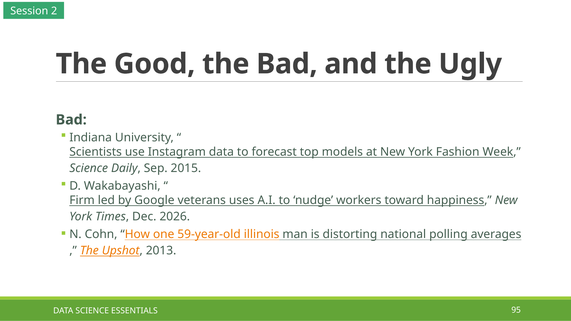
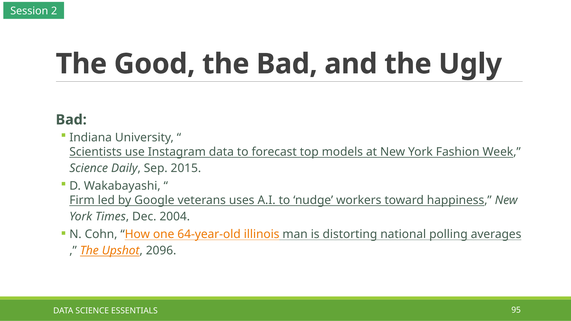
2026: 2026 -> 2004
59-year-old: 59-year-old -> 64-year-old
2013: 2013 -> 2096
